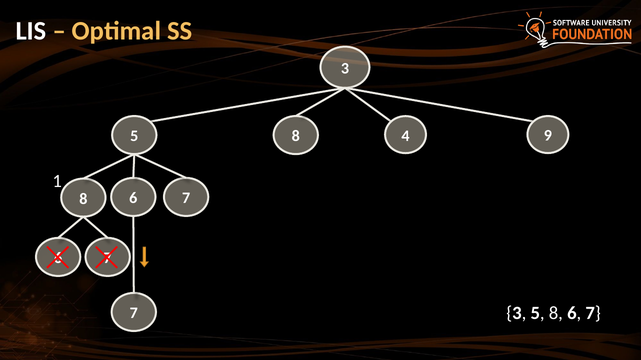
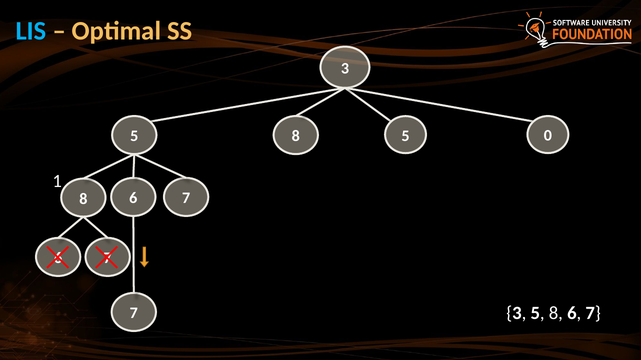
LIS colour: white -> light blue
5 4: 4 -> 5
9: 9 -> 0
